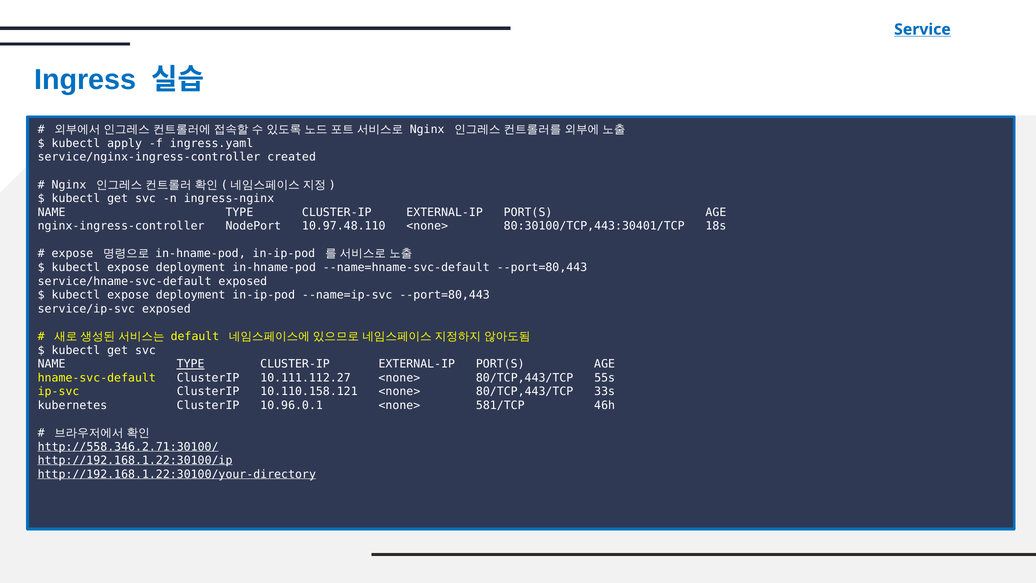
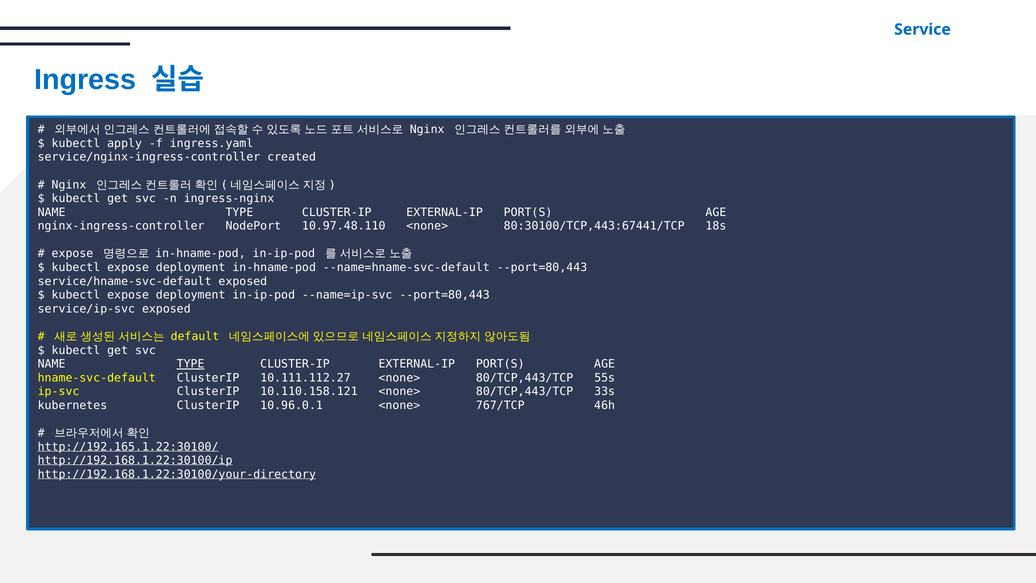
Service underline: present -> none
80:30100/TCP,443:30401/TCP: 80:30100/TCP,443:30401/TCP -> 80:30100/TCP,443:67441/TCP
581/TCP: 581/TCP -> 767/TCP
http://558.346.2.71:30100/: http://558.346.2.71:30100/ -> http://192.165.1.22:30100/
